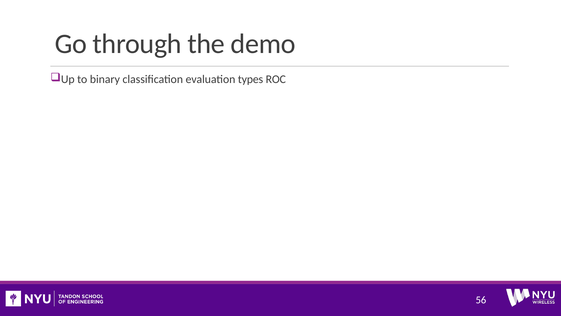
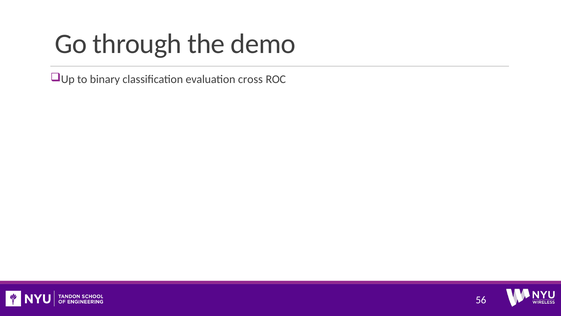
types: types -> cross
